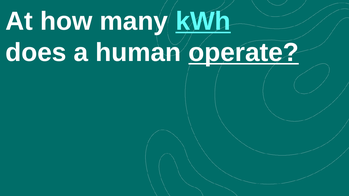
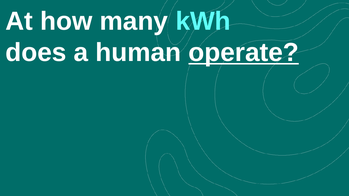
kWh underline: present -> none
